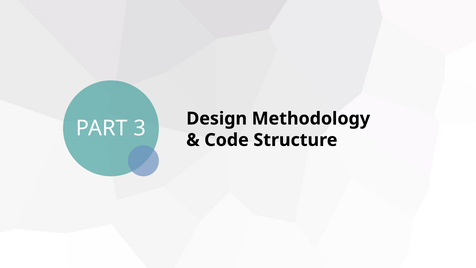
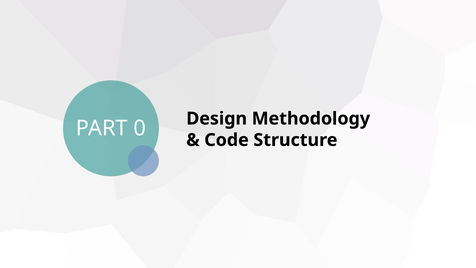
3: 3 -> 0
